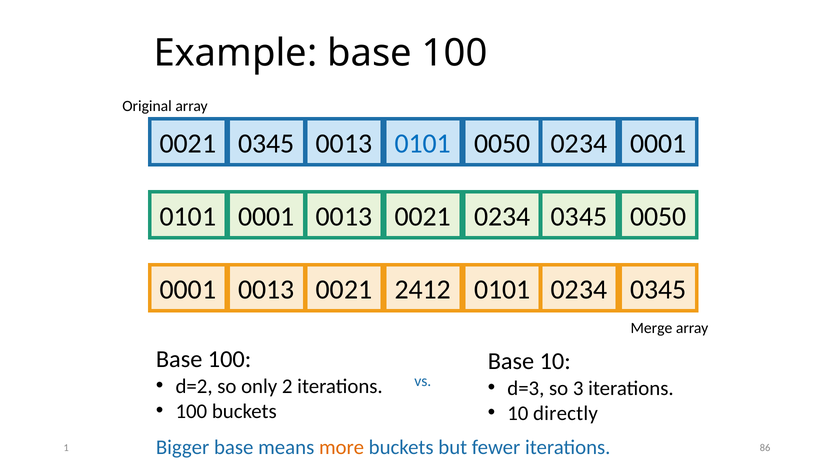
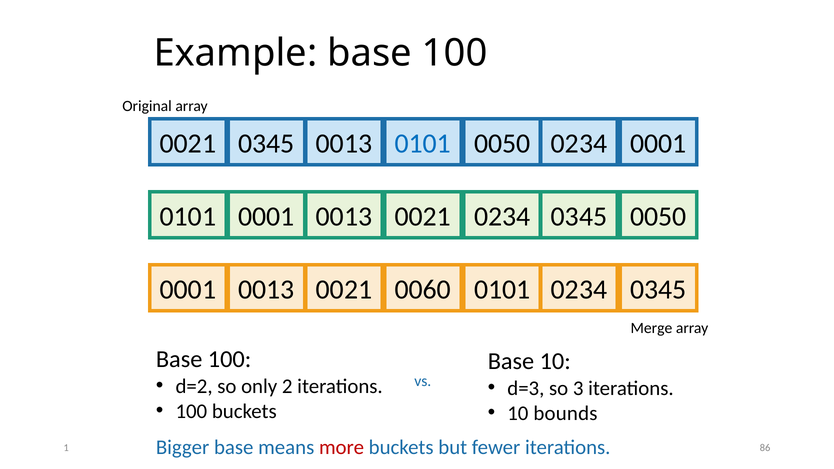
2412: 2412 -> 0060
directly: directly -> bounds
more colour: orange -> red
